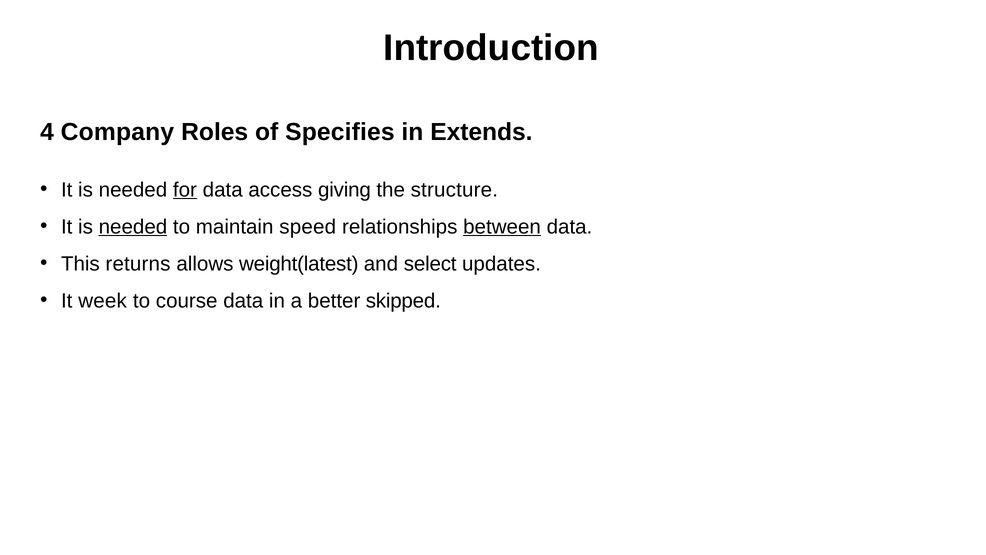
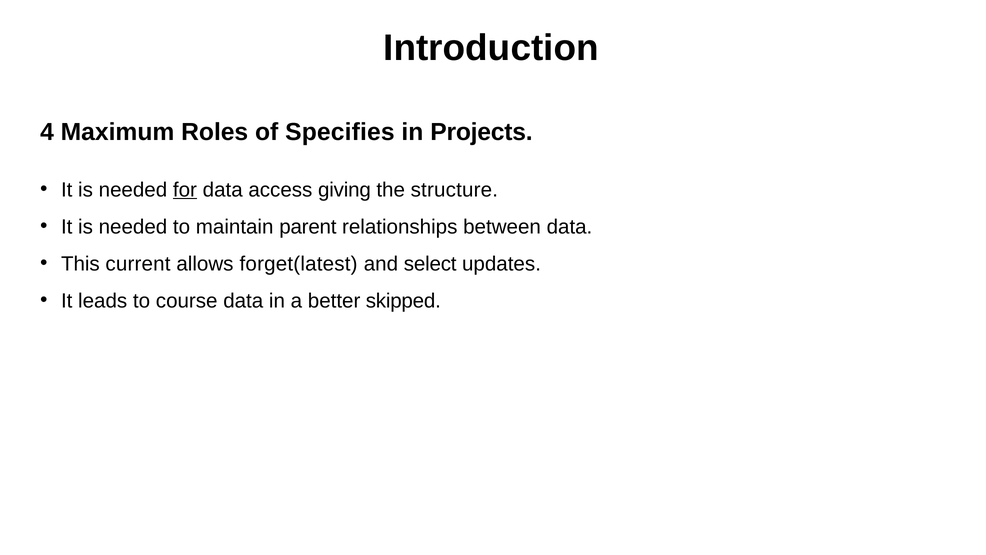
Company: Company -> Maximum
Extends: Extends -> Projects
needed at (133, 227) underline: present -> none
speed: speed -> parent
between underline: present -> none
returns: returns -> current
weight(latest: weight(latest -> forget(latest
week: week -> leads
